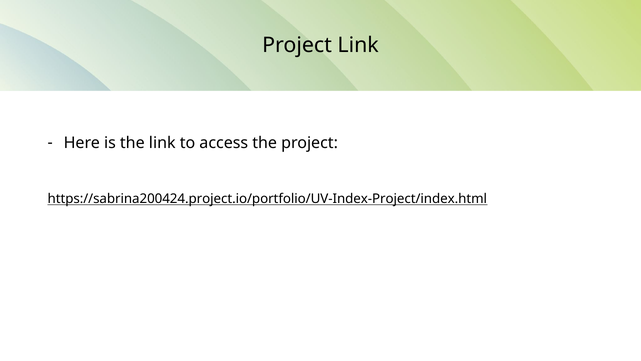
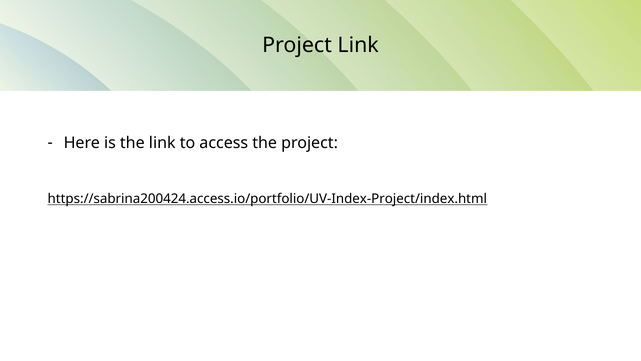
https://sabrina200424.project.io/portfolio/UV-Index-Project/index.html: https://sabrina200424.project.io/portfolio/UV-Index-Project/index.html -> https://sabrina200424.access.io/portfolio/UV-Index-Project/index.html
